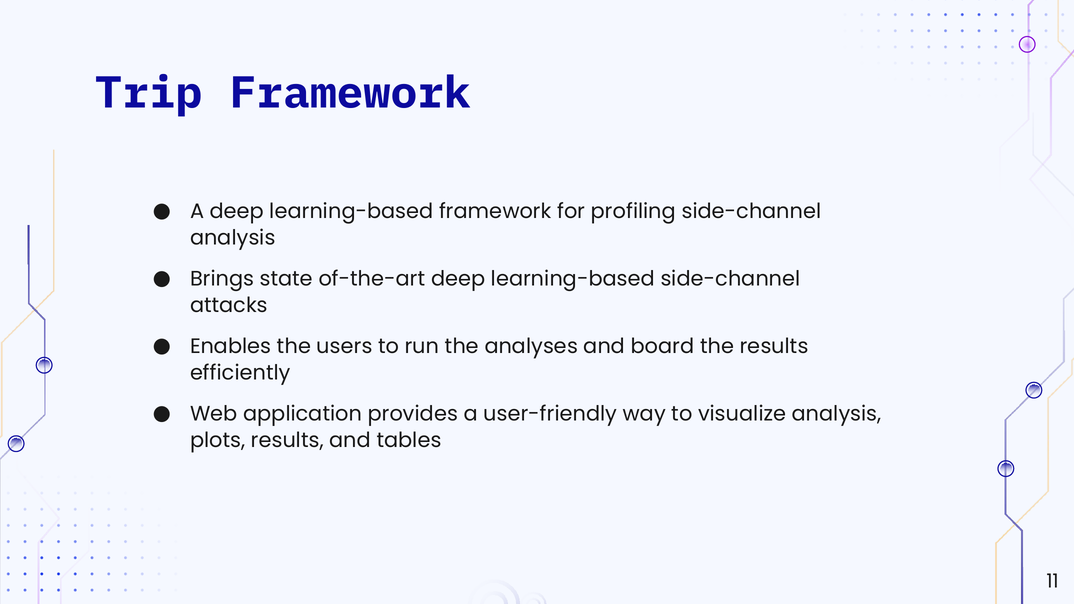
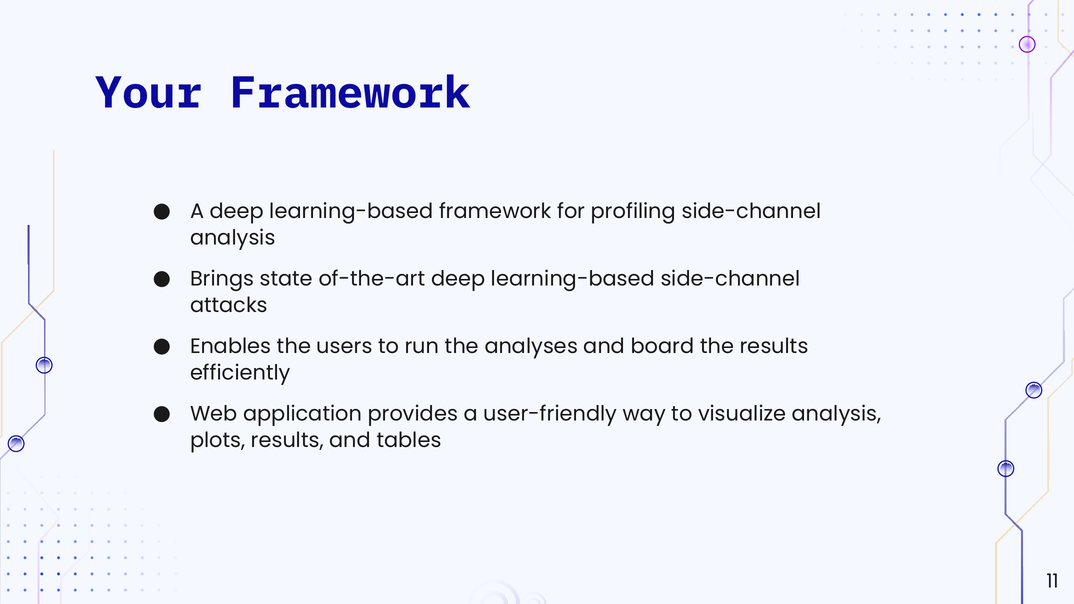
Trip: Trip -> Your
